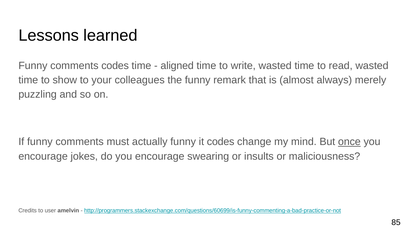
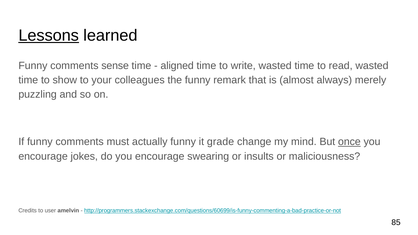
Lessons underline: none -> present
comments codes: codes -> sense
it codes: codes -> grade
